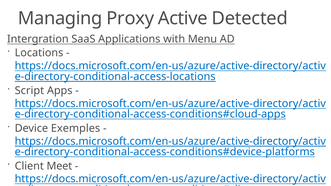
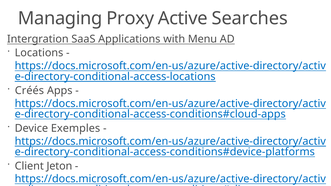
Detected: Detected -> Searches
Script: Script -> Créés
Meet: Meet -> Jeton
